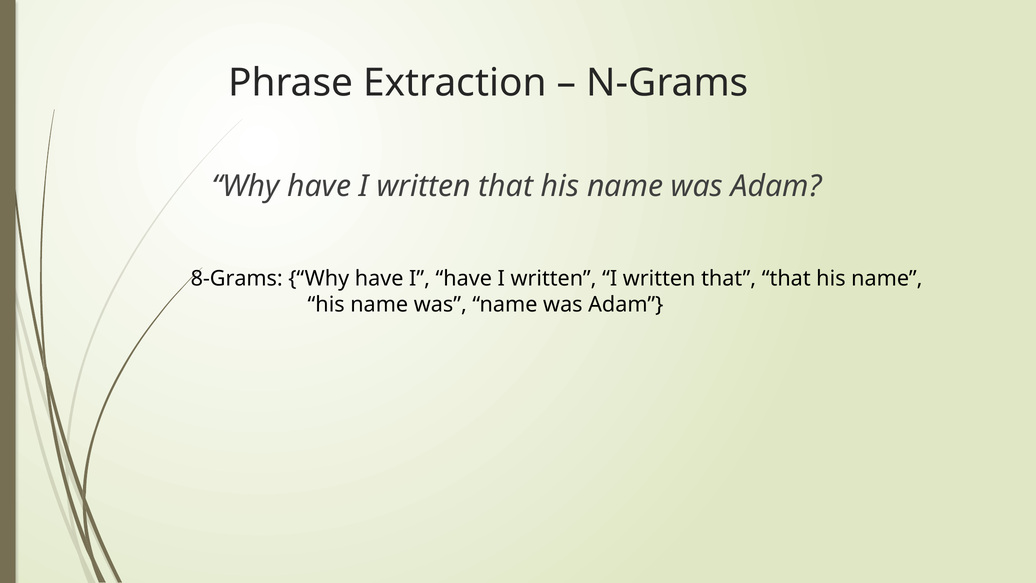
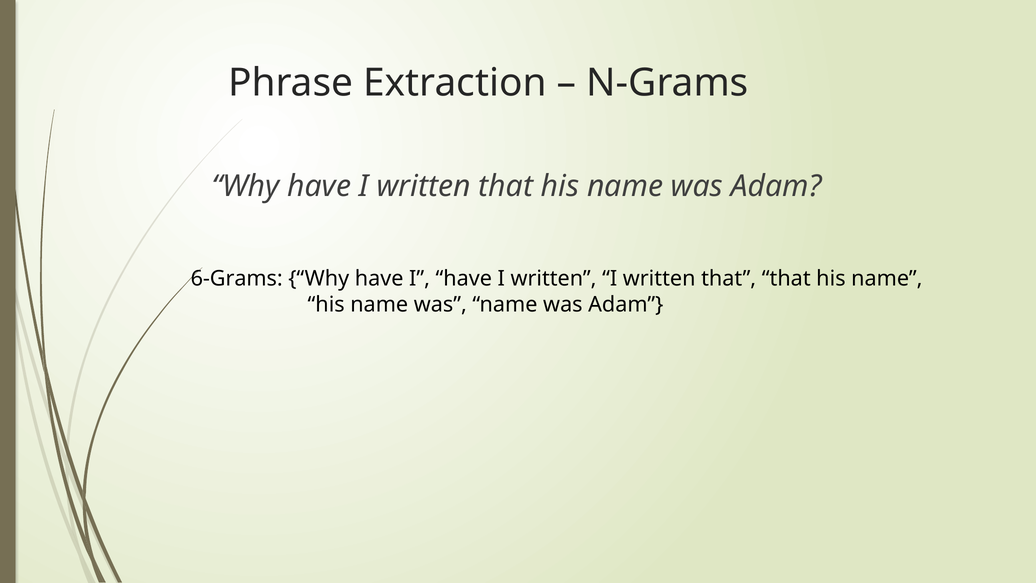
8-Grams: 8-Grams -> 6-Grams
